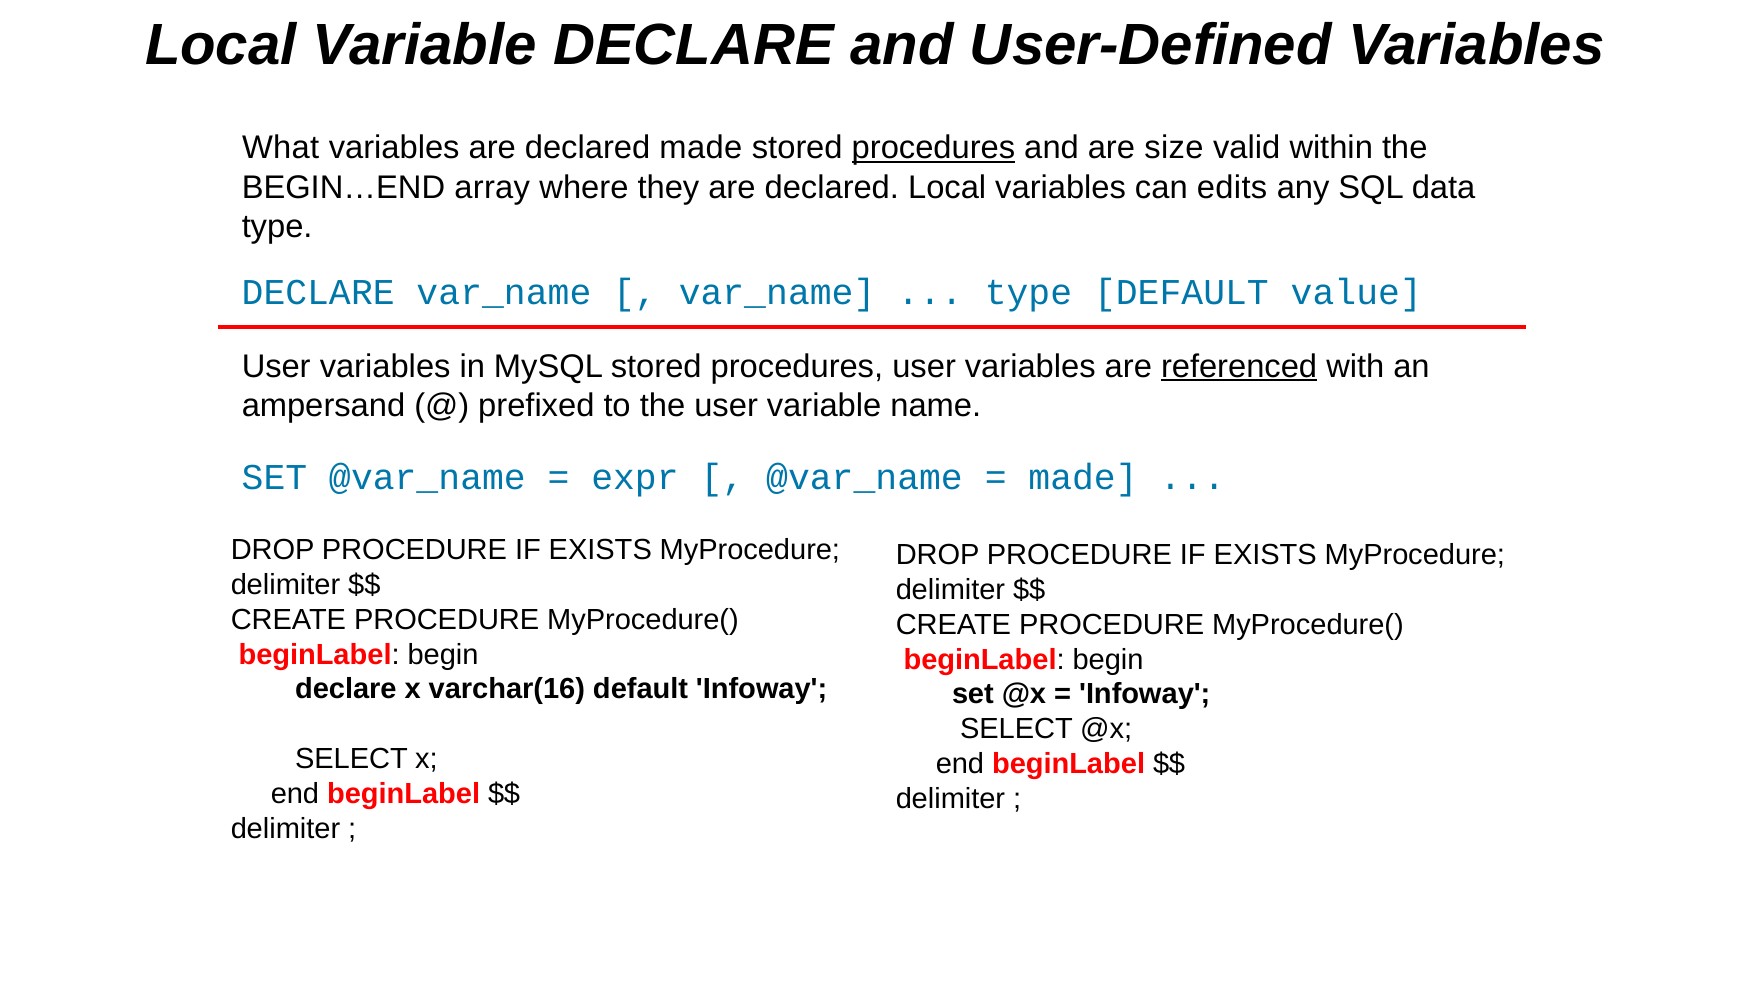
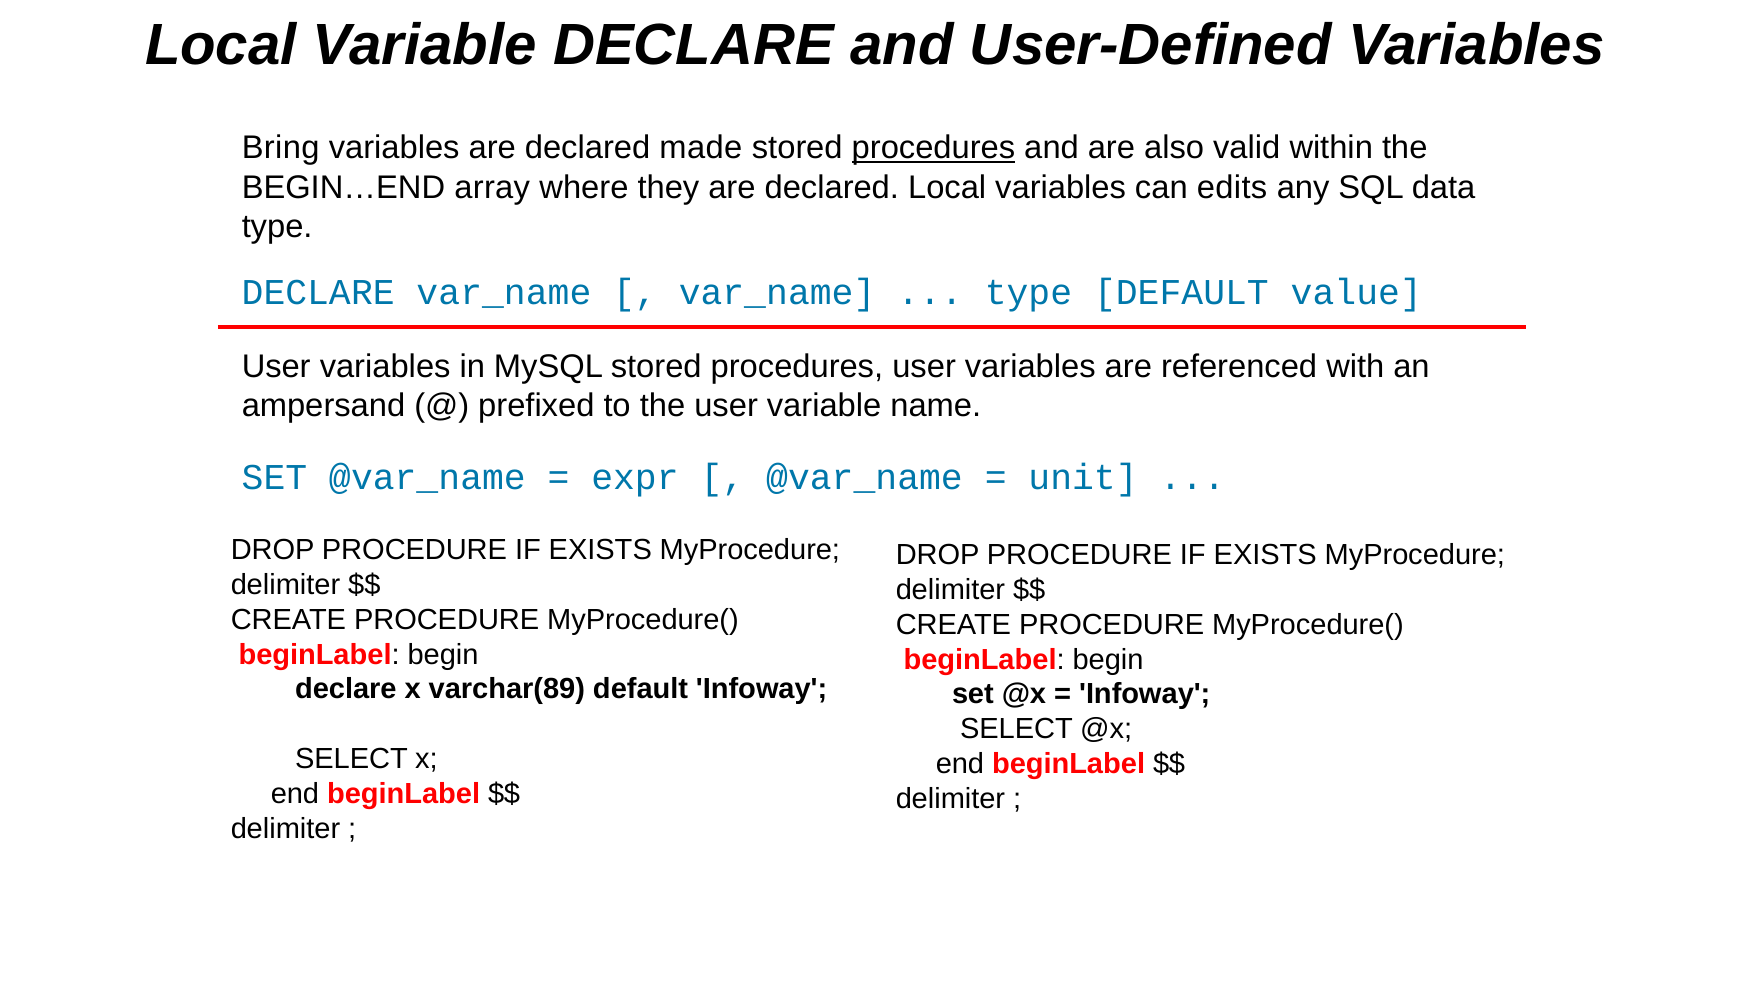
What: What -> Bring
size: size -> also
referenced underline: present -> none
made at (1083, 478): made -> unit
varchar(16: varchar(16 -> varchar(89
